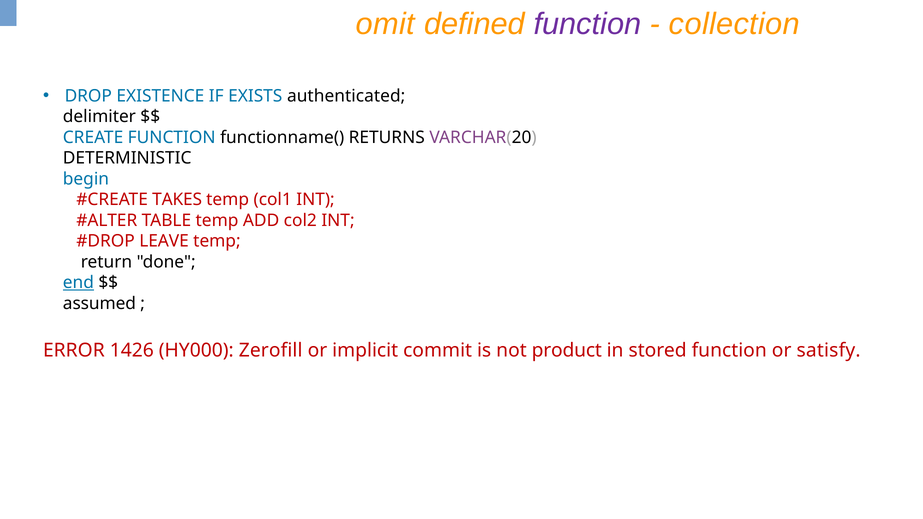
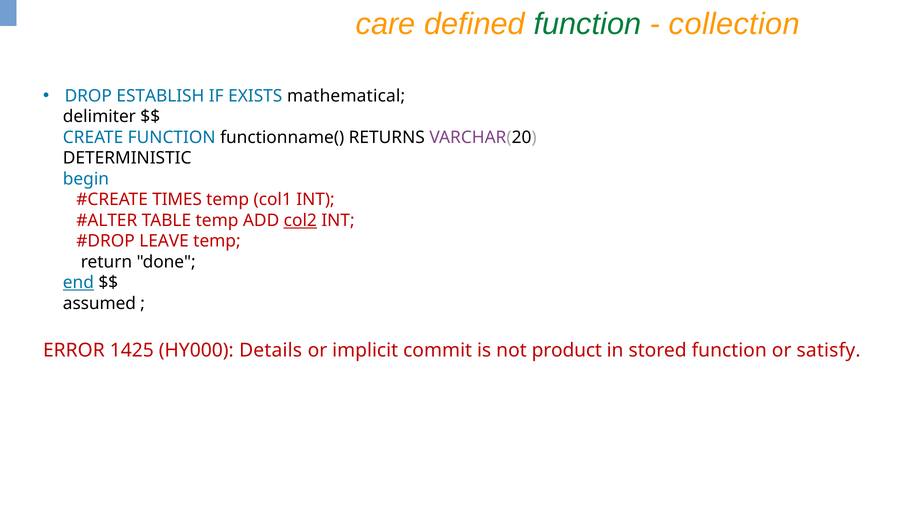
omit: omit -> care
function at (587, 24) colour: purple -> green
EXISTENCE: EXISTENCE -> ESTABLISH
authenticated: authenticated -> mathematical
TAKES: TAKES -> TIMES
col2 underline: none -> present
1426: 1426 -> 1425
Zerofill: Zerofill -> Details
